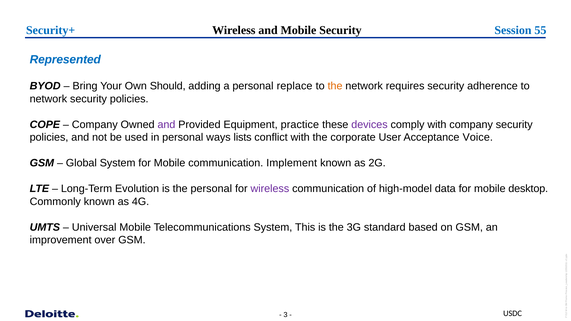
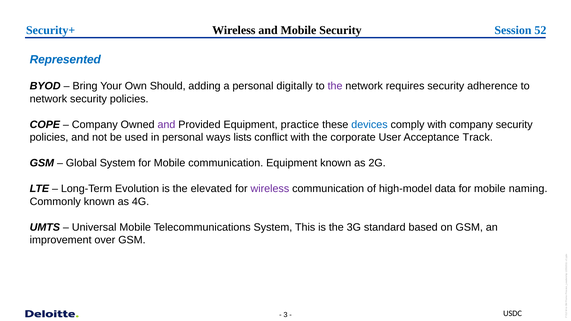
55: 55 -> 52
replace: replace -> digitally
the at (335, 86) colour: orange -> purple
devices colour: purple -> blue
Voice: Voice -> Track
communication Implement: Implement -> Equipment
the personal: personal -> elevated
desktop: desktop -> naming
